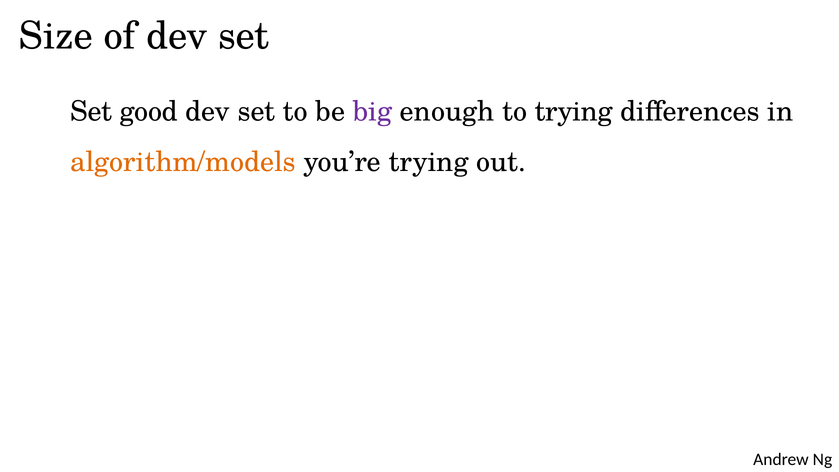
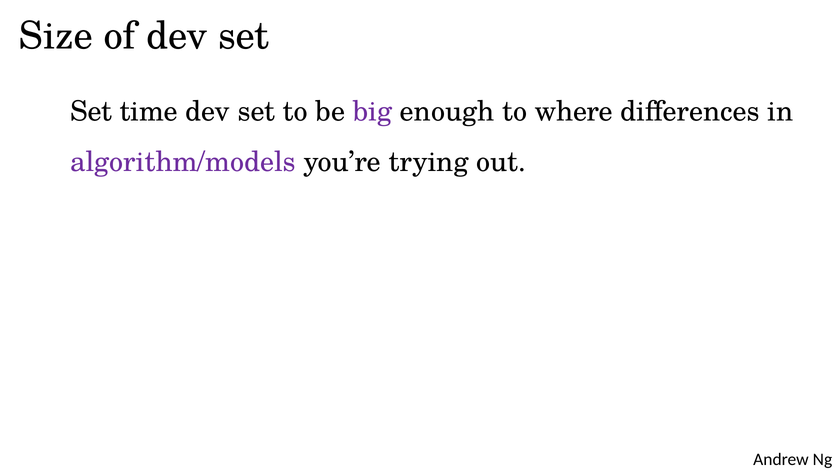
good: good -> time
to trying: trying -> where
algorithm/models colour: orange -> purple
